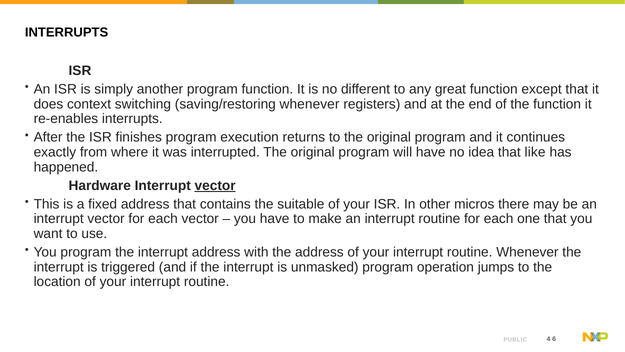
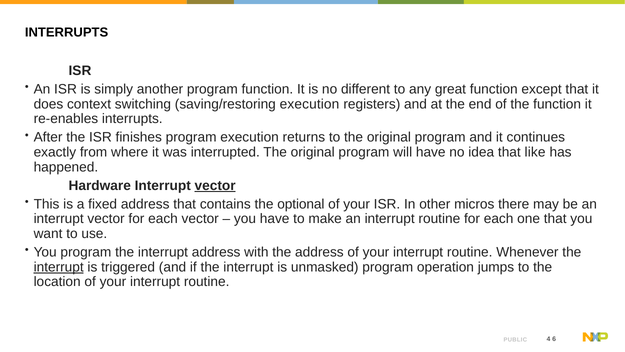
saving/restoring whenever: whenever -> execution
suitable: suitable -> optional
interrupt at (59, 267) underline: none -> present
